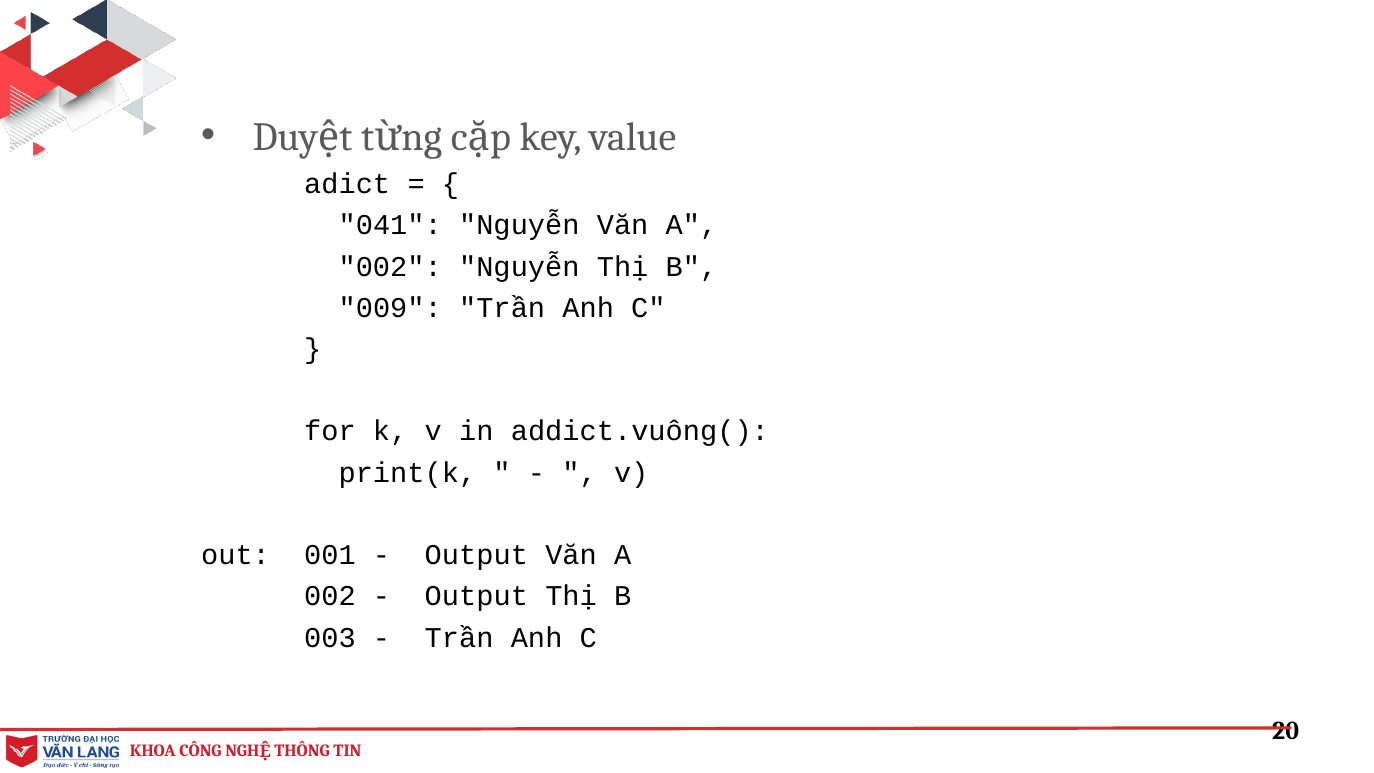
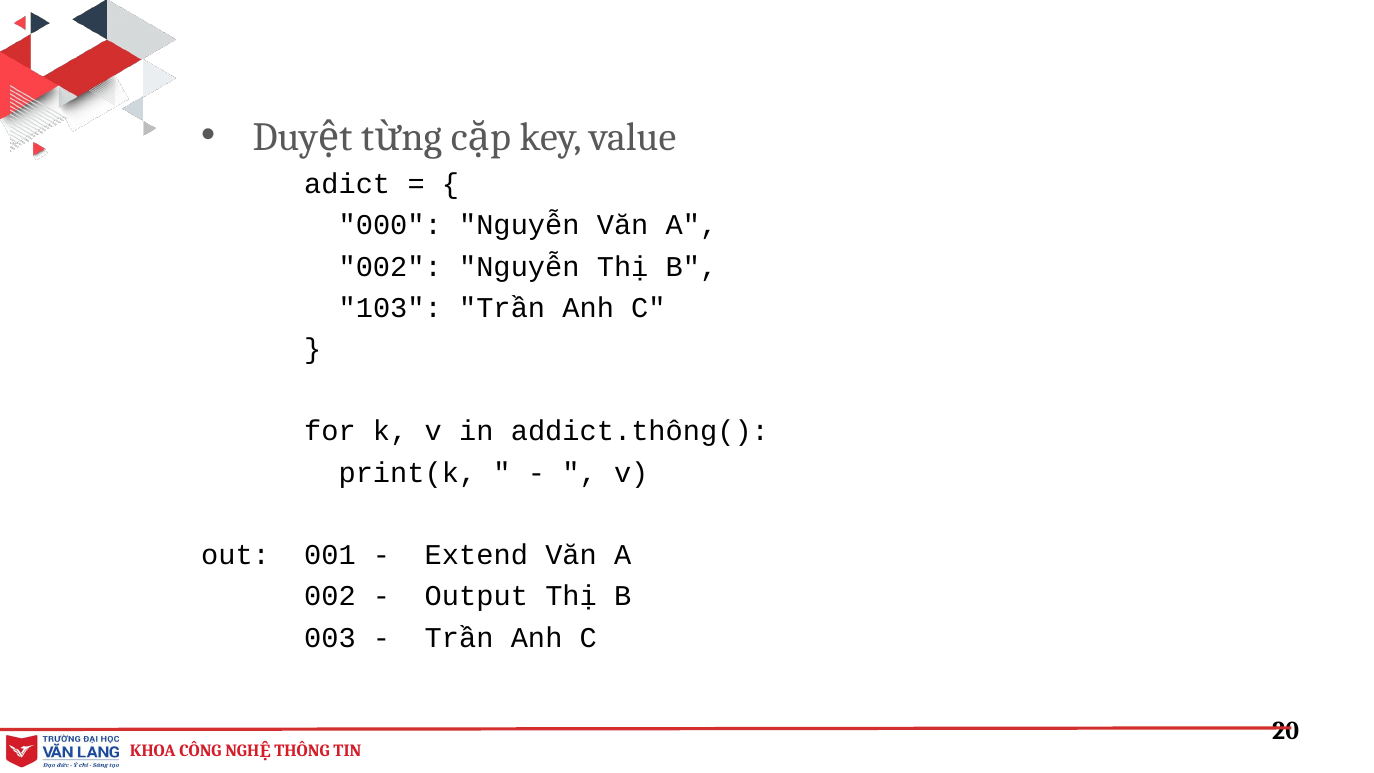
041: 041 -> 000
009: 009 -> 103
addict.vuông(: addict.vuông( -> addict.thông(
Output at (476, 555): Output -> Extend
